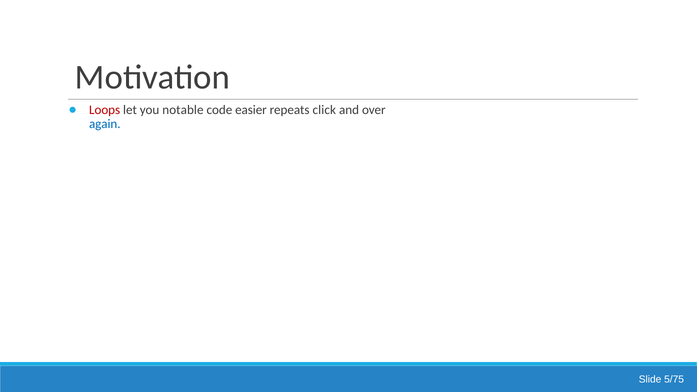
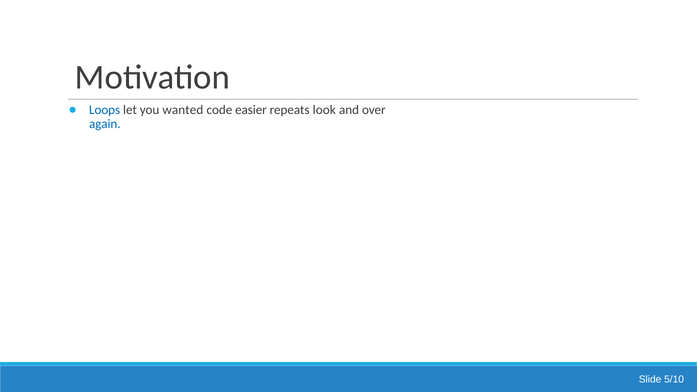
Loops colour: red -> blue
notable: notable -> wanted
click: click -> look
5/75: 5/75 -> 5/10
